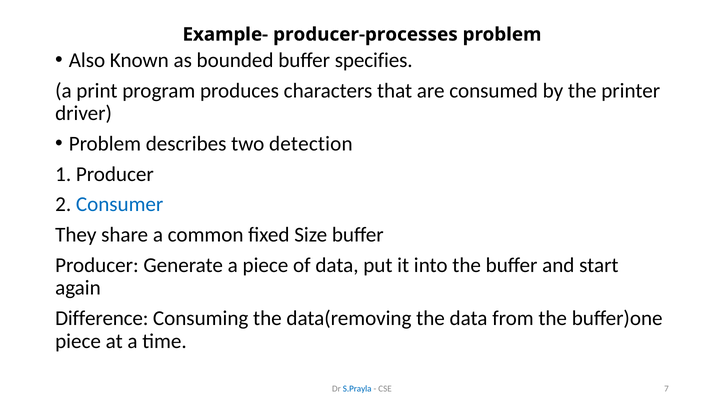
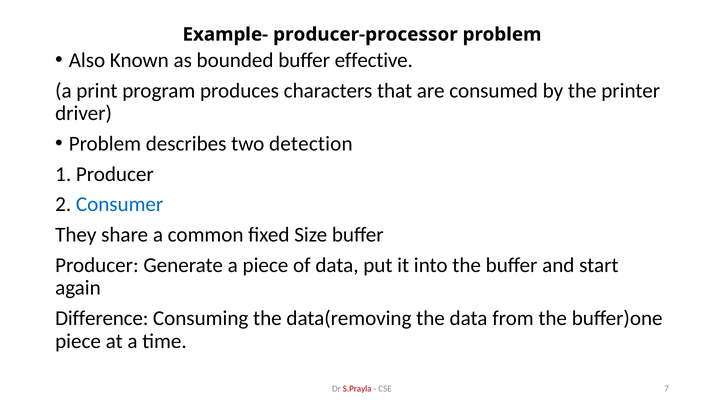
producer-processes: producer-processes -> producer-processor
specifies: specifies -> effective
S.Prayla colour: blue -> red
